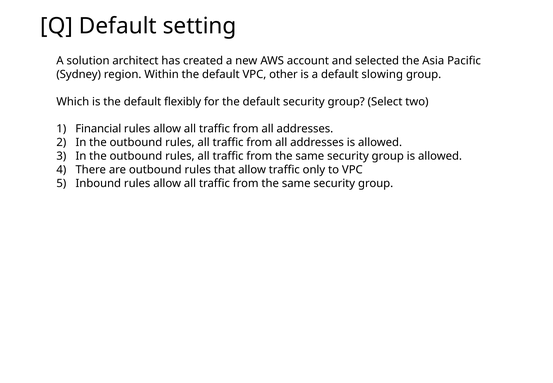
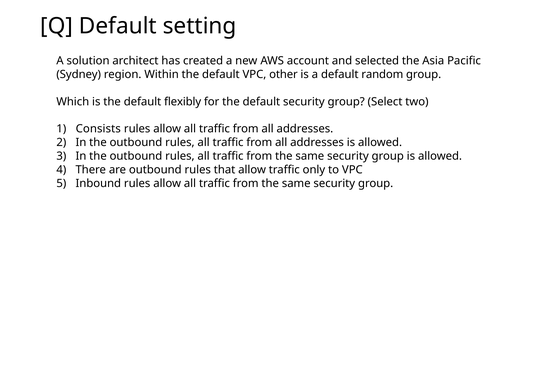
slowing: slowing -> random
Financial: Financial -> Consists
